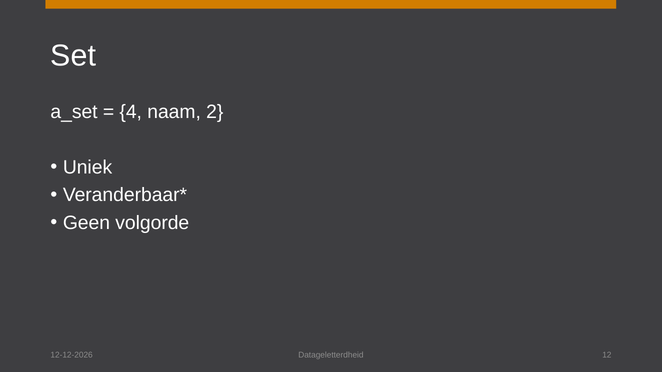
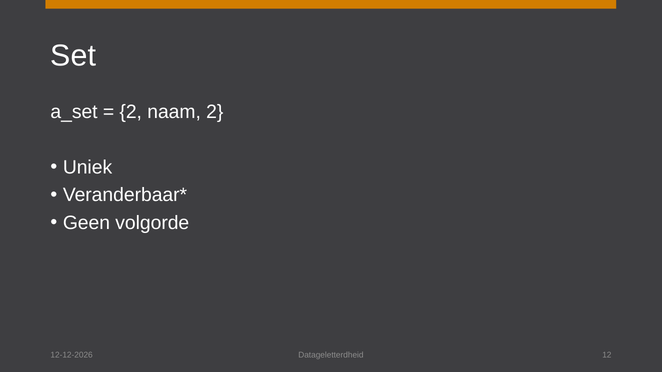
4 at (131, 112): 4 -> 2
